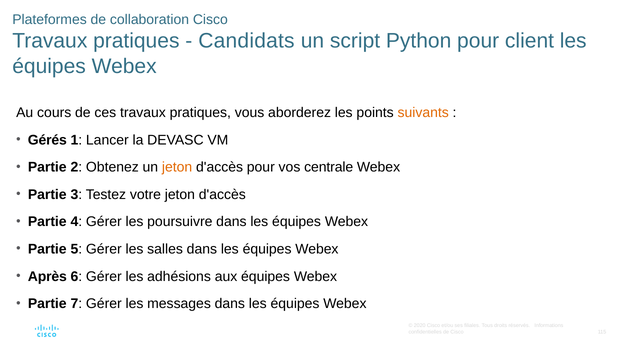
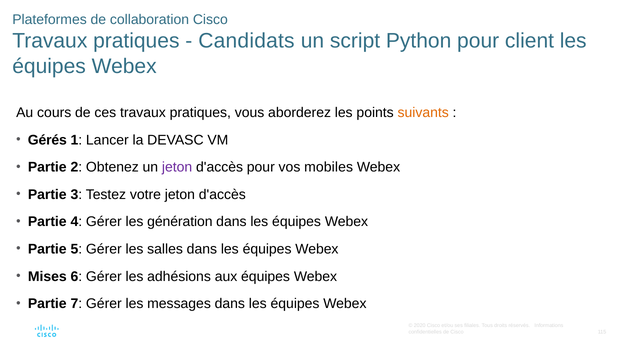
jeton at (177, 167) colour: orange -> purple
centrale: centrale -> mobiles
poursuivre: poursuivre -> génération
Après: Après -> Mises
